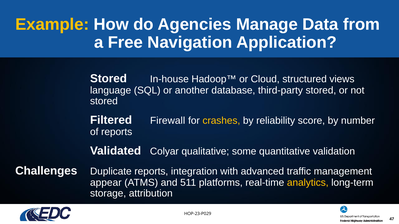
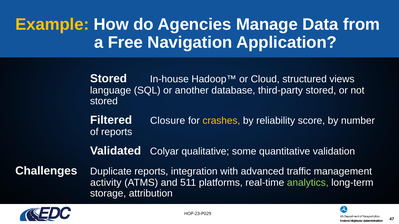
Firewall: Firewall -> Closure
appear: appear -> activity
analytics colour: yellow -> light green
